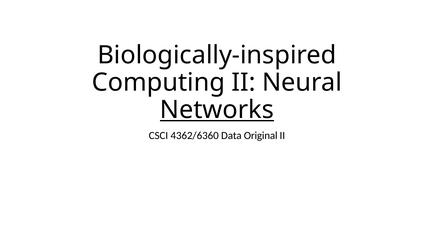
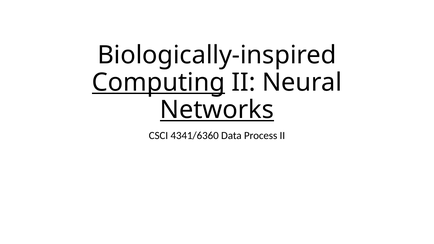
Computing underline: none -> present
4362/6360: 4362/6360 -> 4341/6360
Original: Original -> Process
